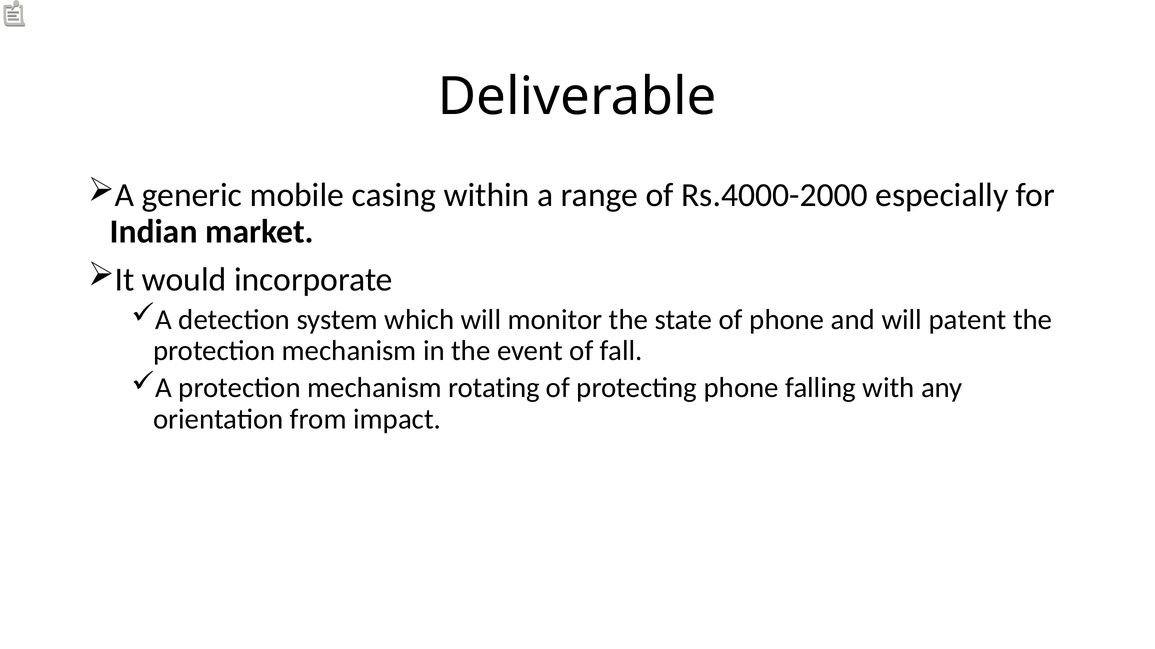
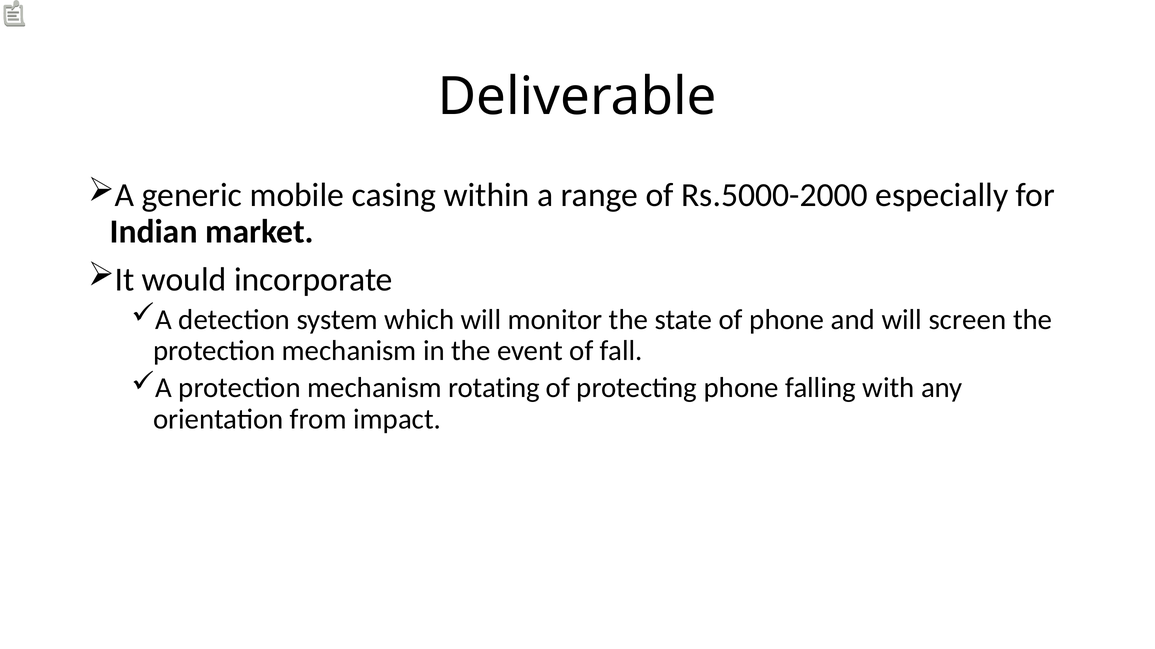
Rs.4000-2000: Rs.4000-2000 -> Rs.5000-2000
patent: patent -> screen
